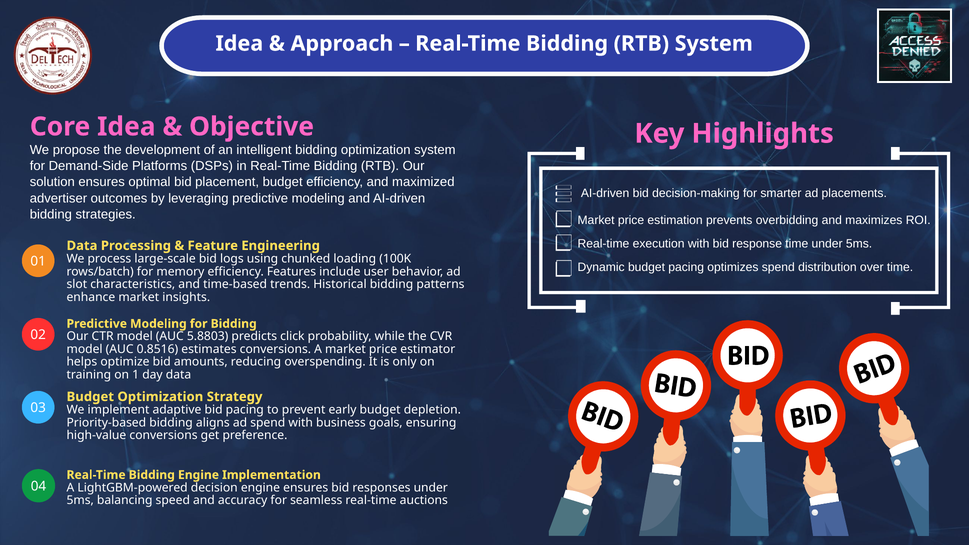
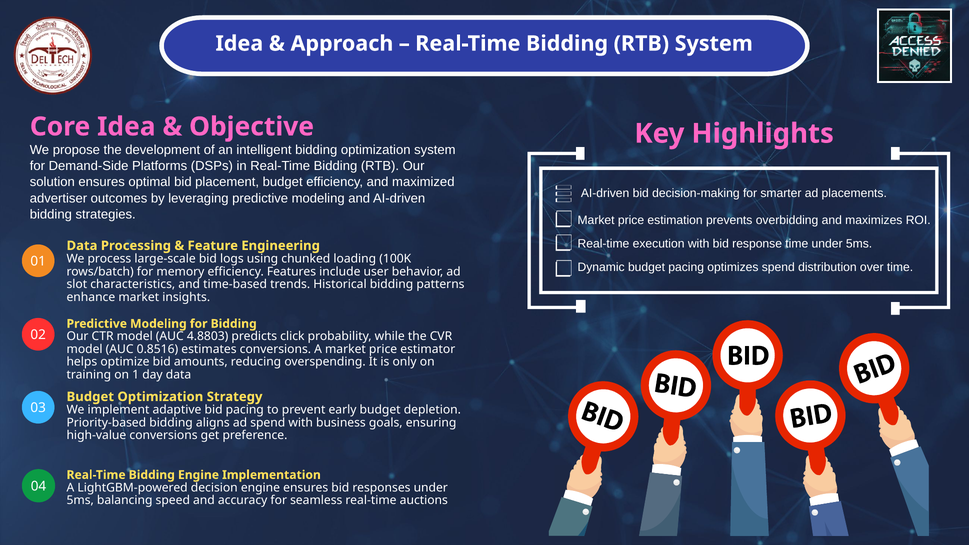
5.8803: 5.8803 -> 4.8803
